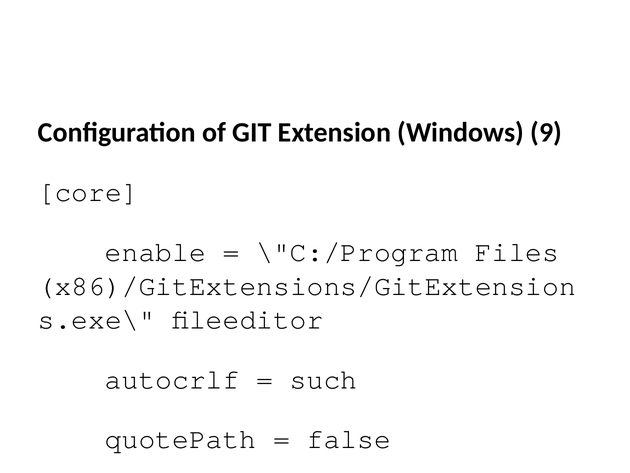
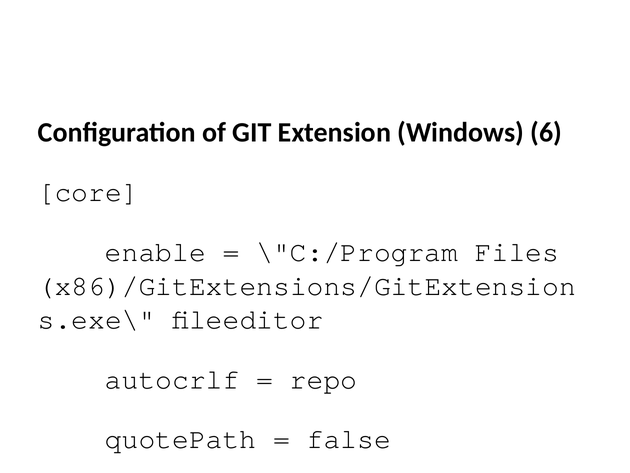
9: 9 -> 6
such: such -> repo
